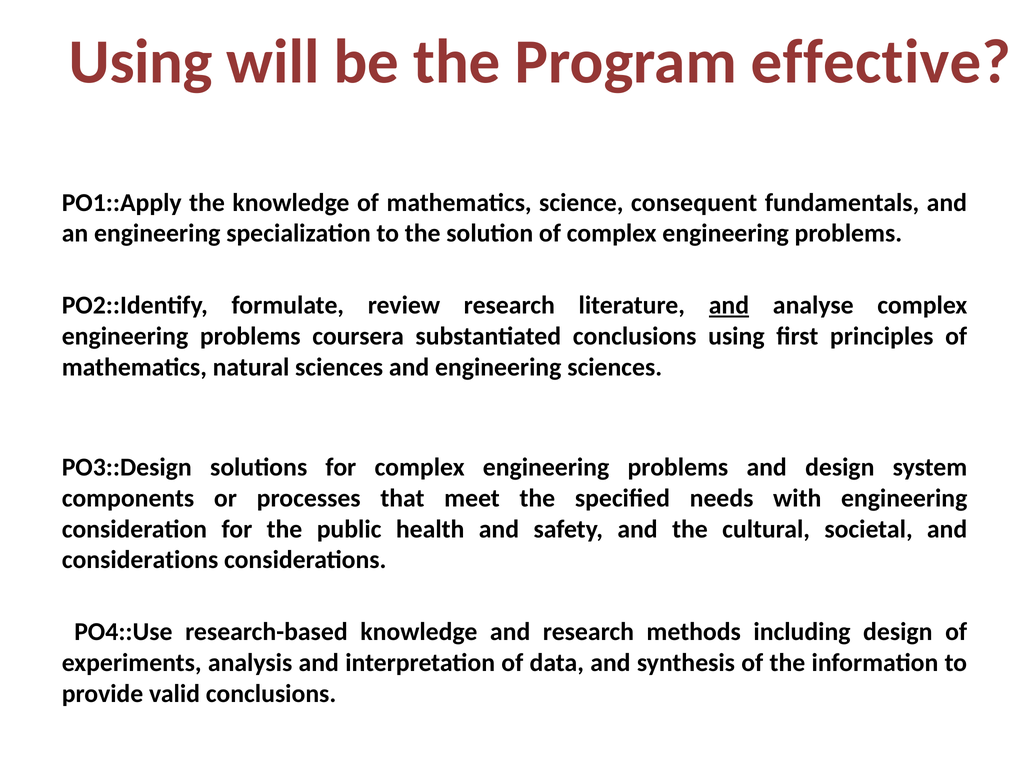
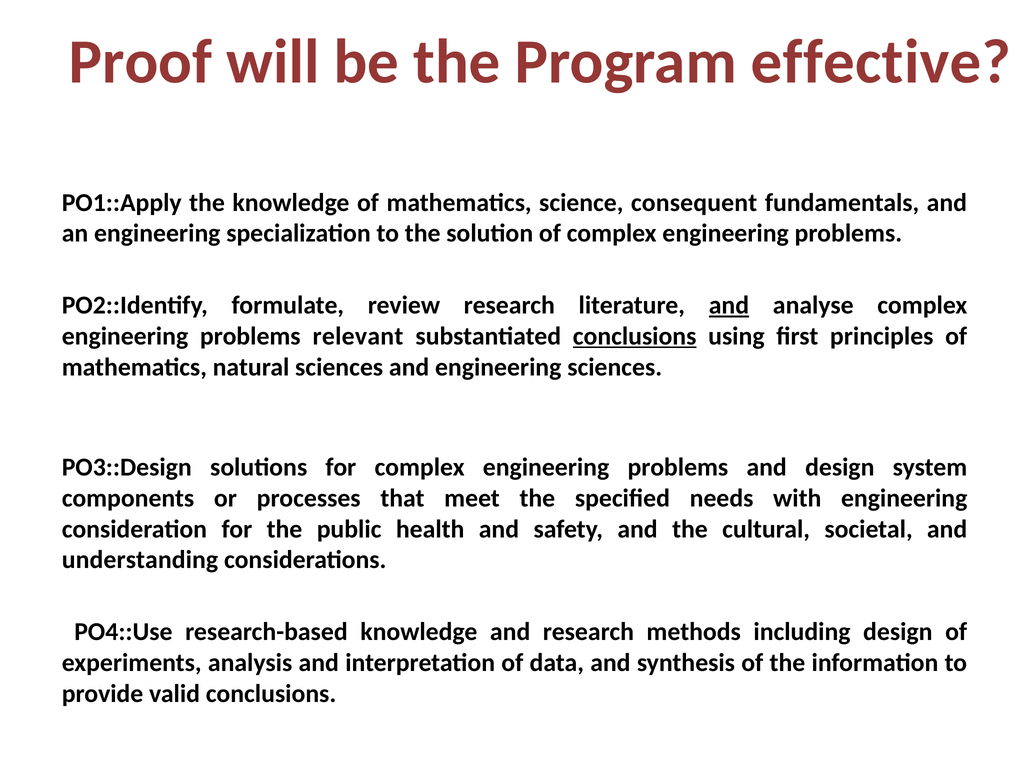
Using at (141, 62): Using -> Proof
coursera: coursera -> relevant
conclusions at (635, 337) underline: none -> present
considerations at (140, 560): considerations -> understanding
